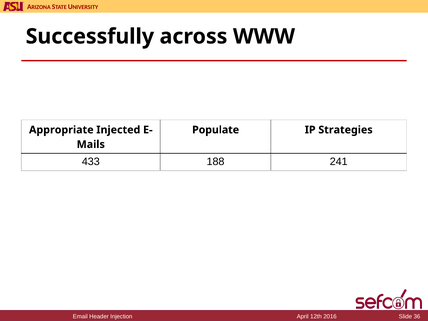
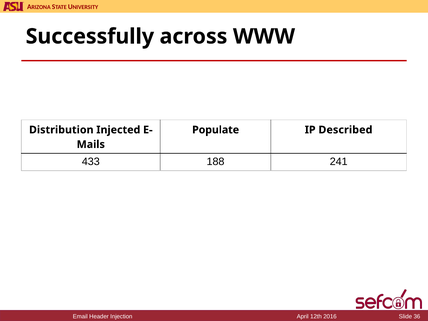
Appropriate: Appropriate -> Distribution
Strategies: Strategies -> Described
